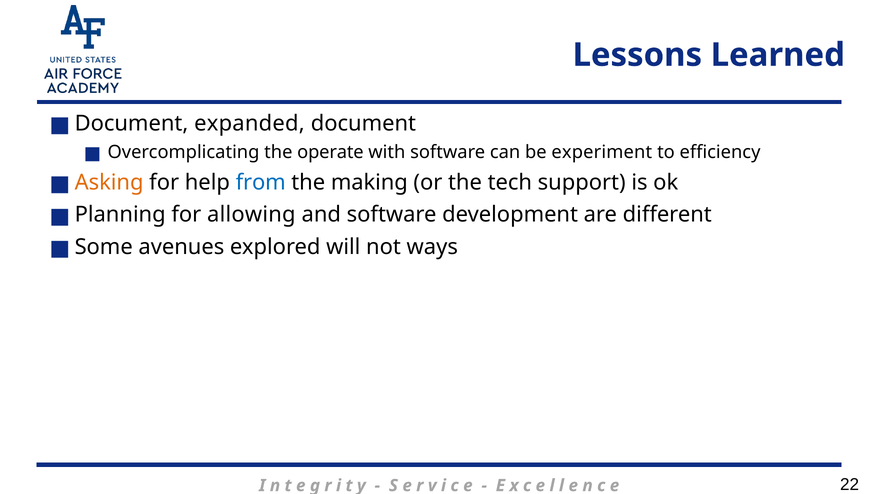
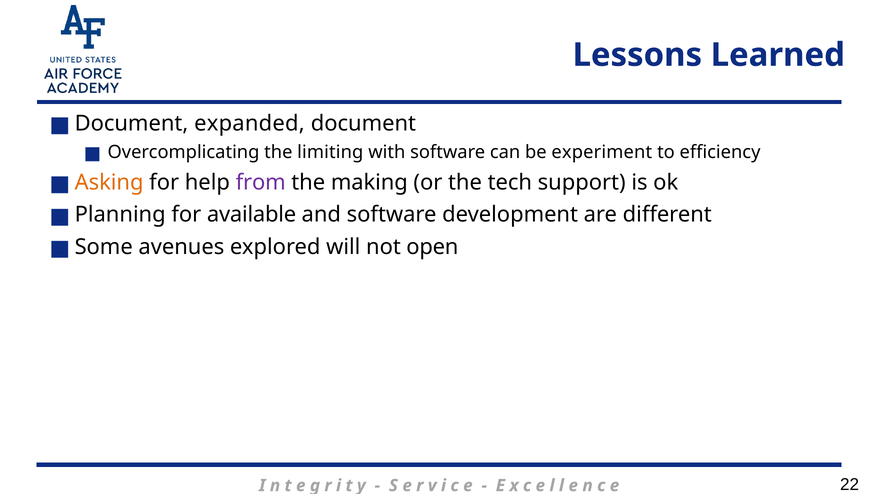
operate: operate -> limiting
from colour: blue -> purple
allowing: allowing -> available
ways: ways -> open
